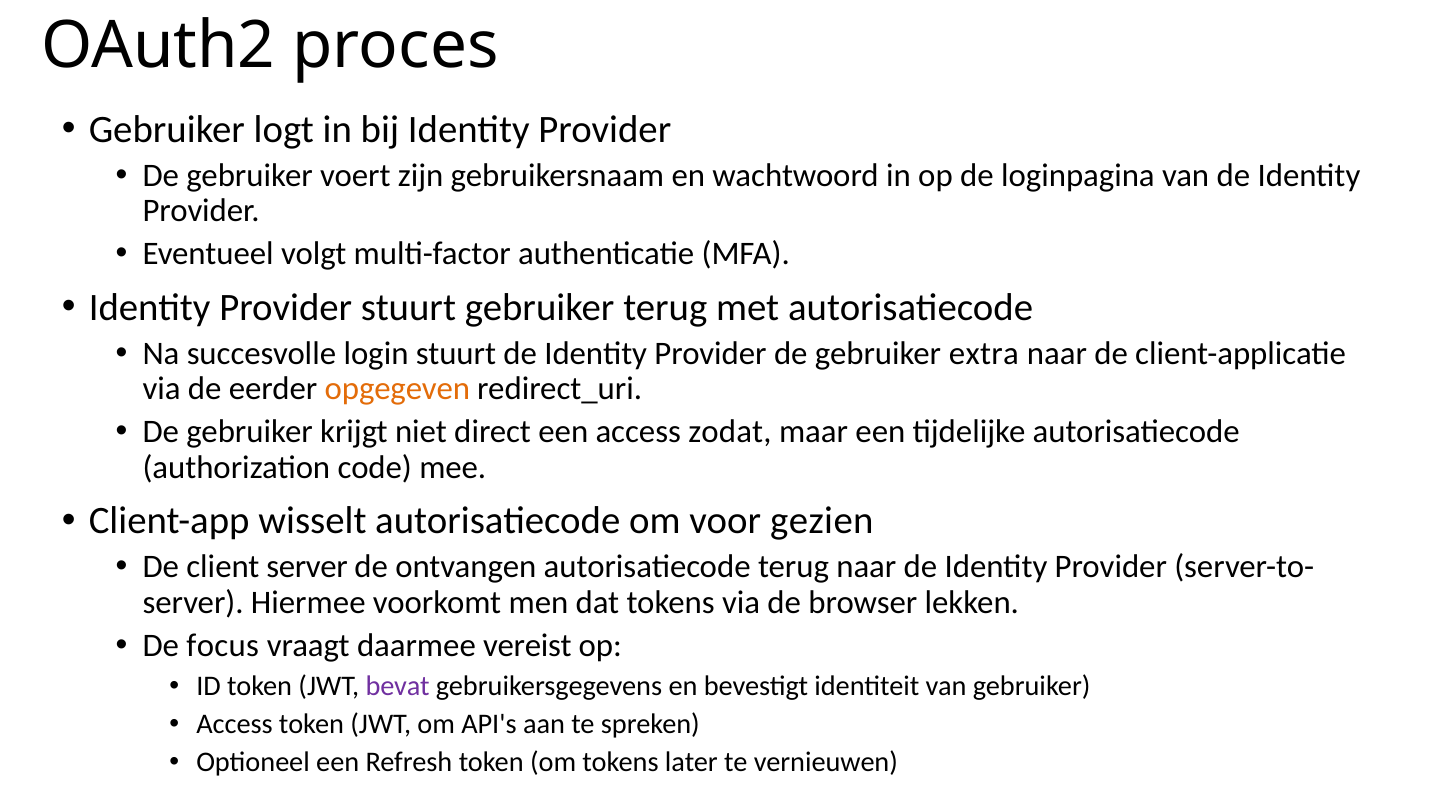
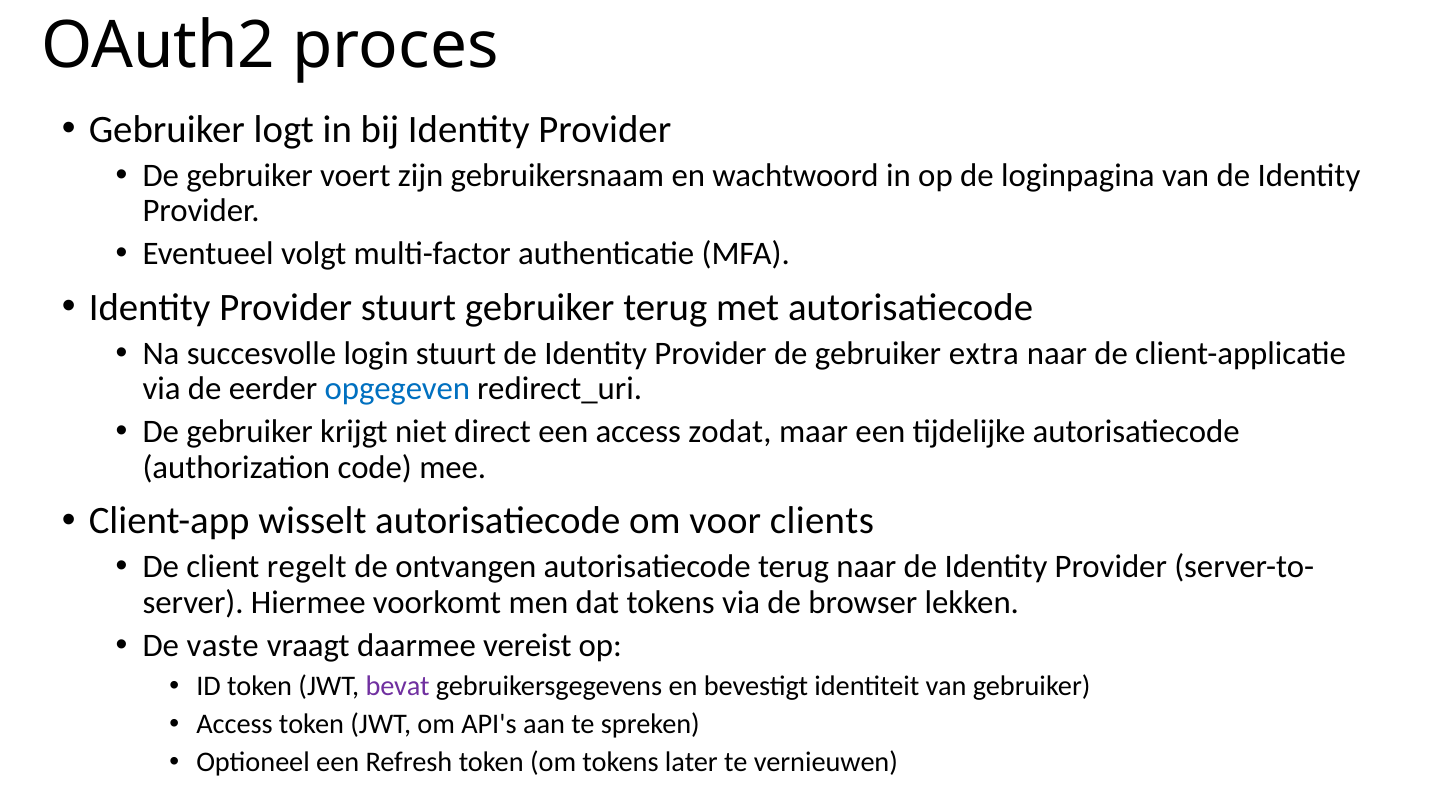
opgegeven colour: orange -> blue
gezien: gezien -> clients
client server: server -> regelt
focus: focus -> vaste
